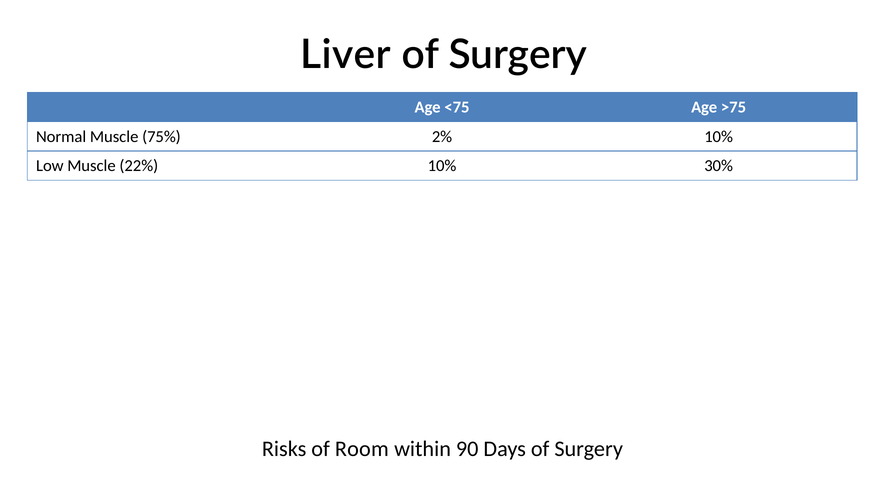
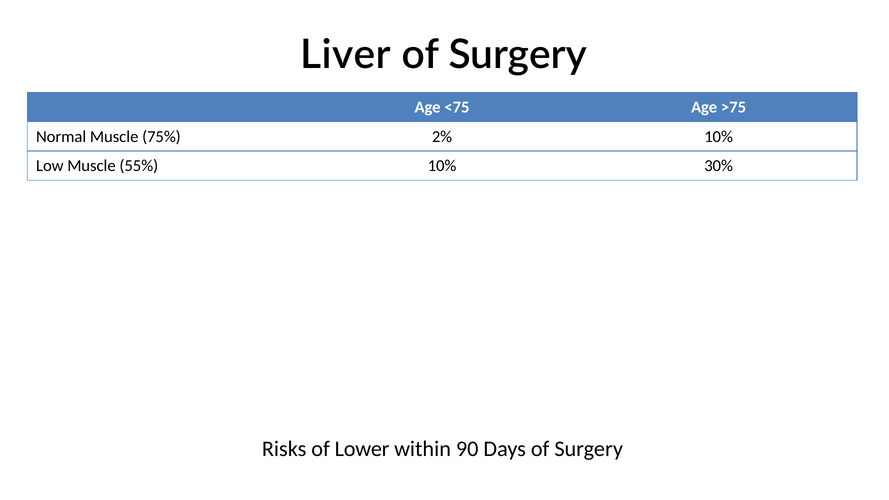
22%: 22% -> 55%
Room: Room -> Lower
